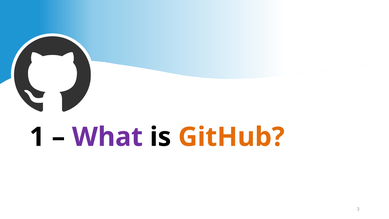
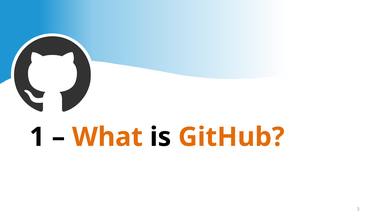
What colour: purple -> orange
